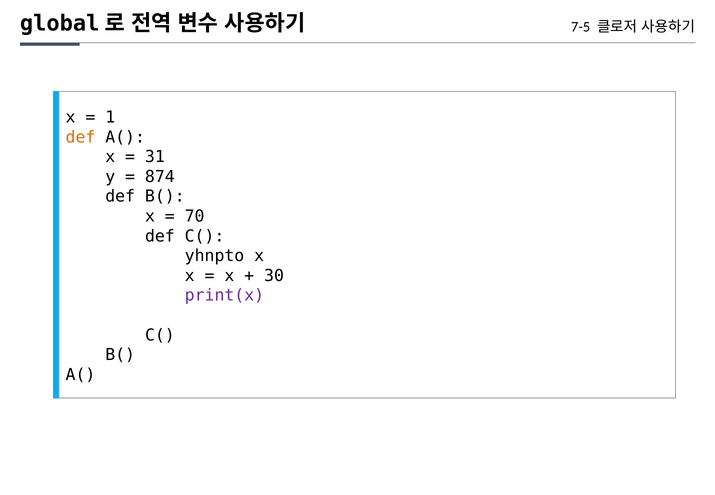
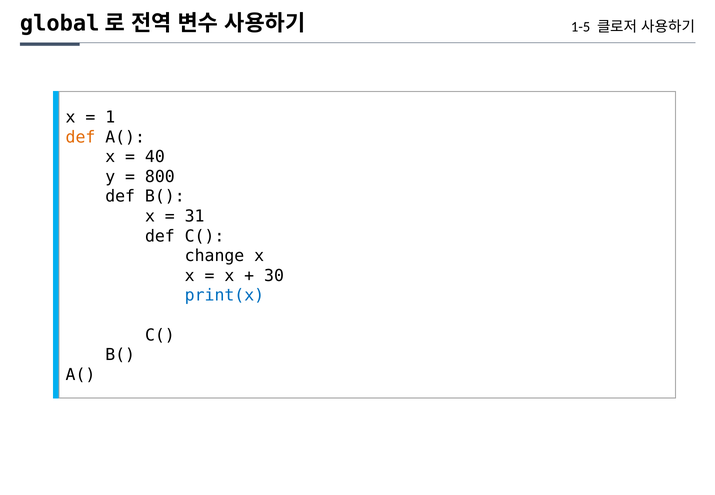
7-5: 7-5 -> 1-5
31: 31 -> 40
874: 874 -> 800
70: 70 -> 31
yhnpto: yhnpto -> change
print(x colour: purple -> blue
